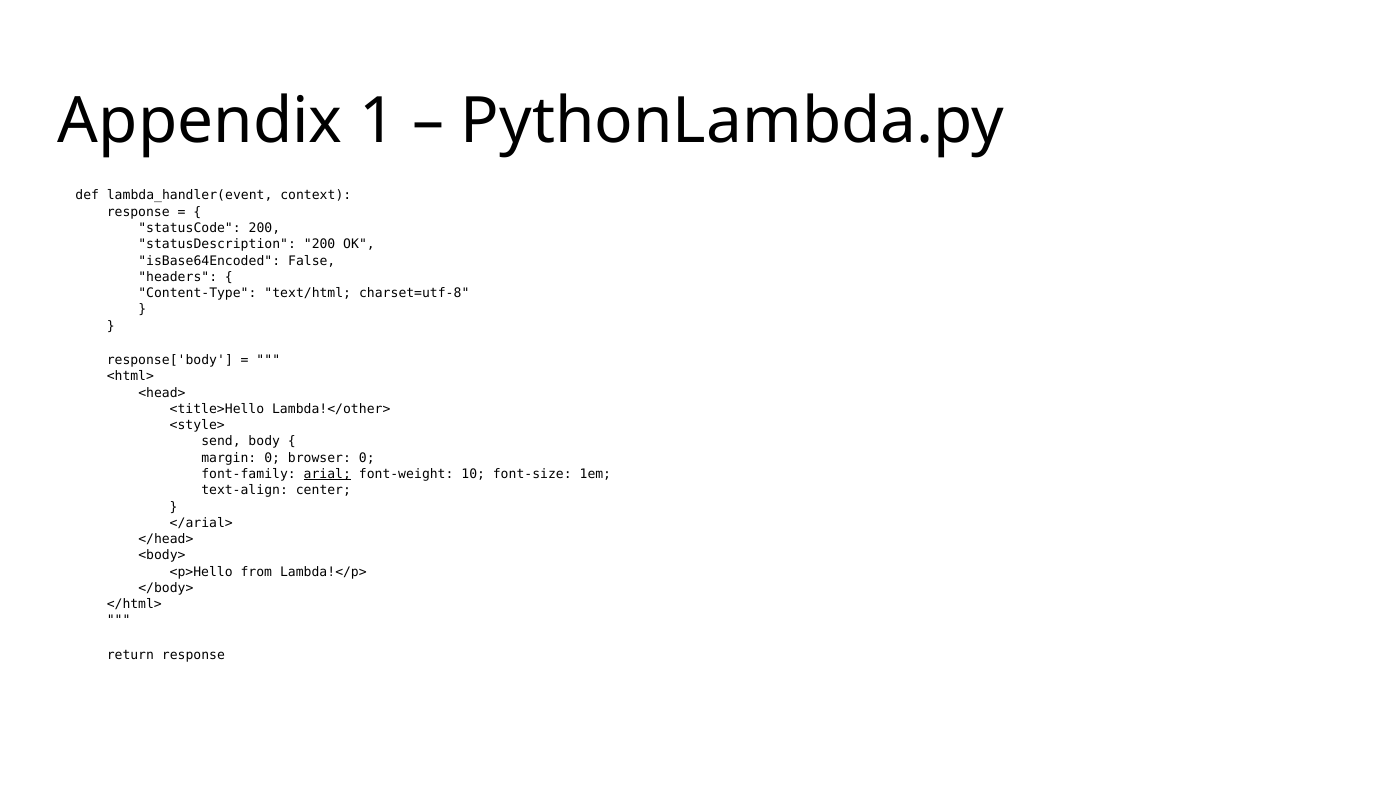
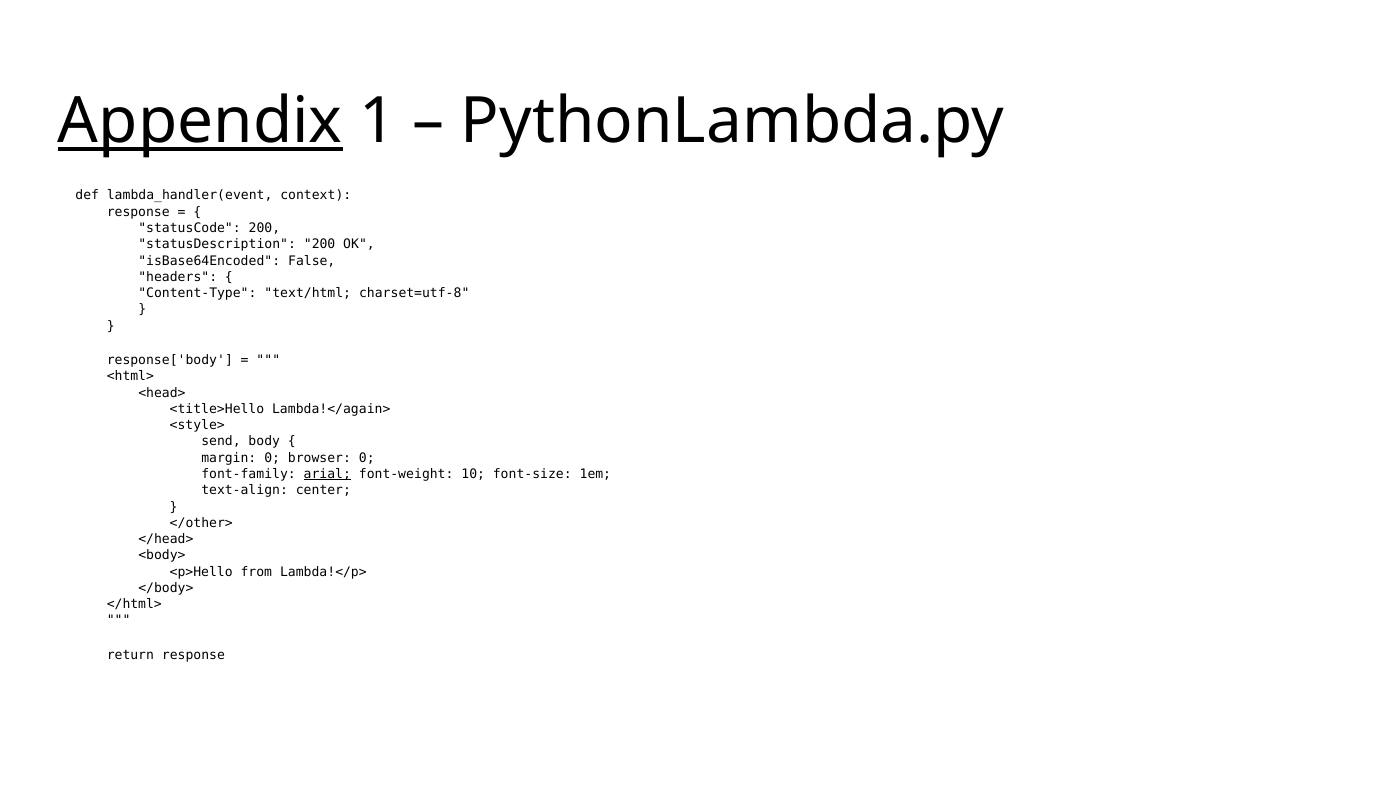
Appendix underline: none -> present
Lambda!</other>: Lambda!</other> -> Lambda!</again>
</arial>: </arial> -> </other>
